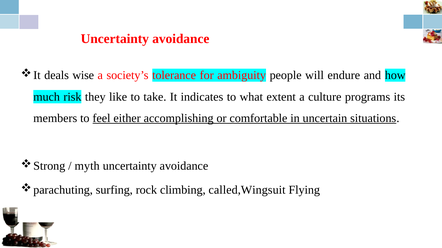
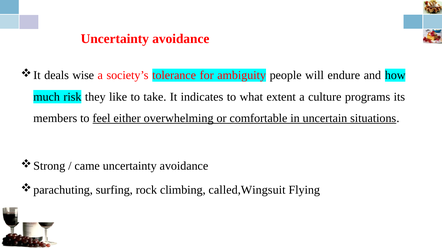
accomplishing: accomplishing -> overwhelming
myth: myth -> came
